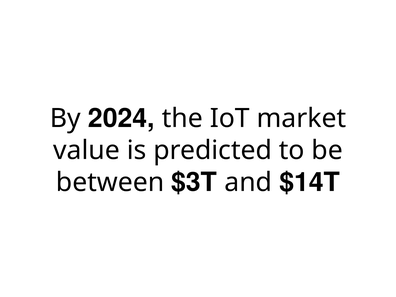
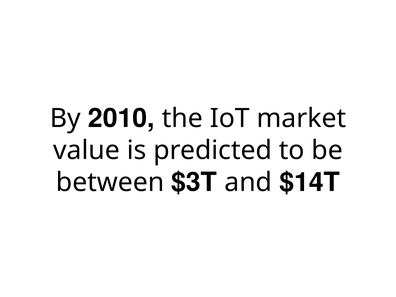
2024: 2024 -> 2010
